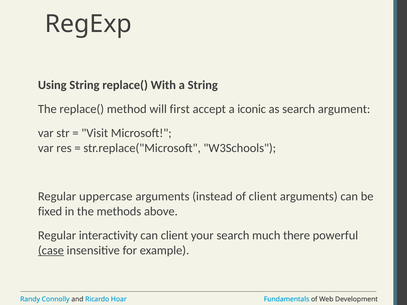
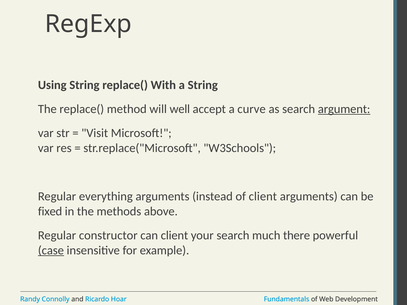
first: first -> well
iconic: iconic -> curve
argument underline: none -> present
uppercase: uppercase -> everything
interactivity: interactivity -> constructor
